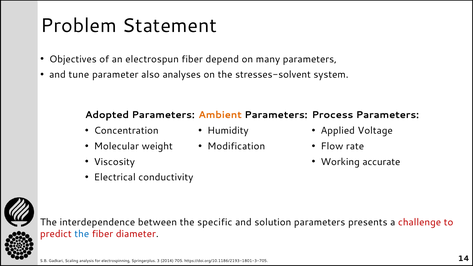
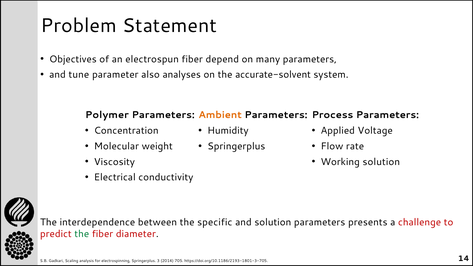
stresses-solvent: stresses-solvent -> accurate-solvent
Adopted: Adopted -> Polymer
Modification at (236, 146): Modification -> Springerplus
Working accurate: accurate -> solution
the at (82, 234) colour: blue -> green
